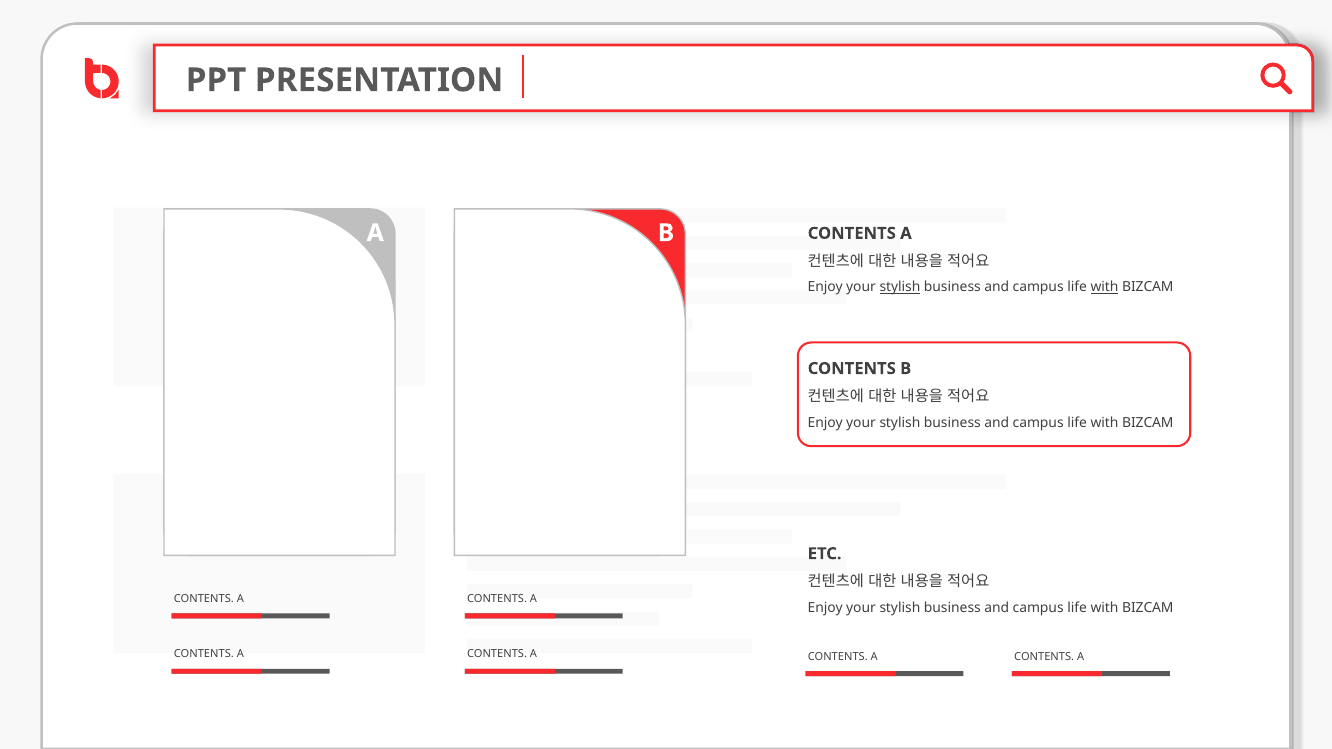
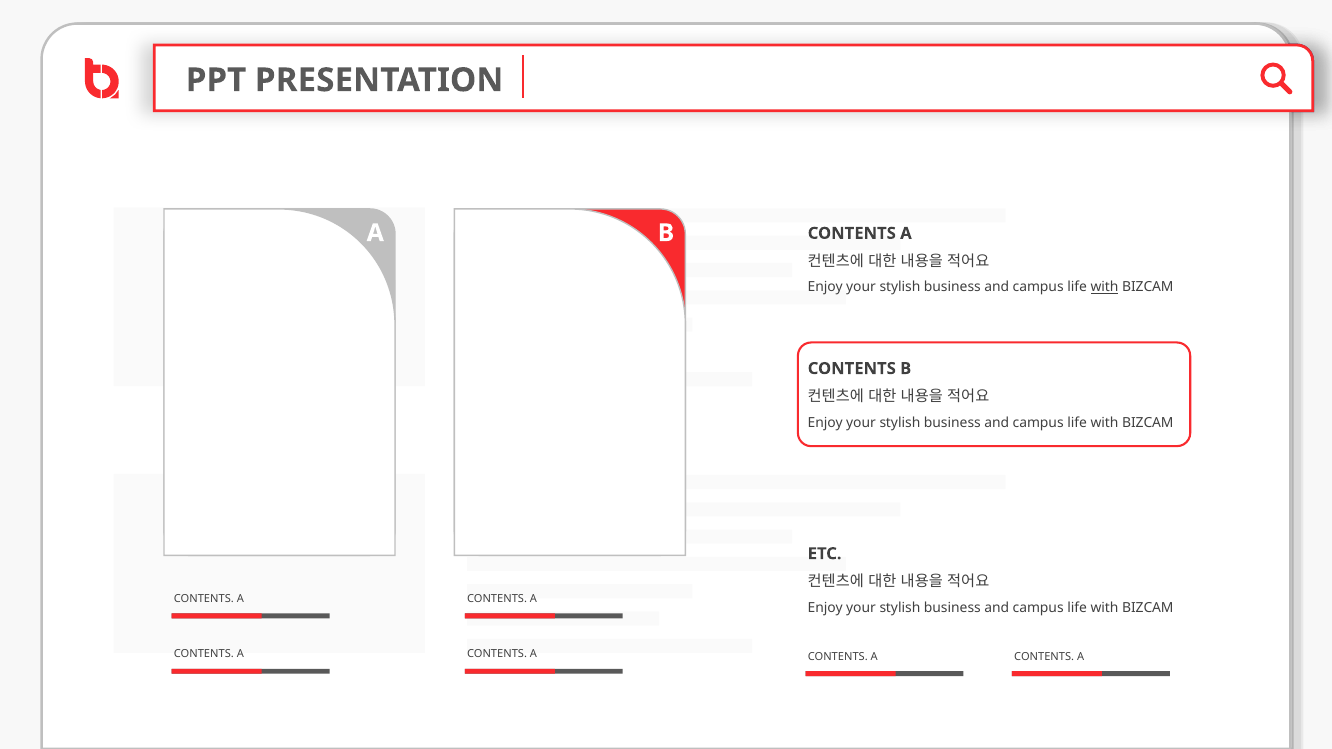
stylish at (900, 287) underline: present -> none
